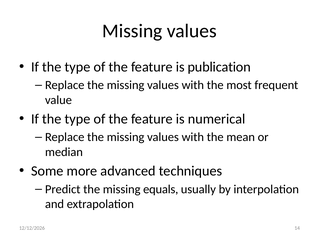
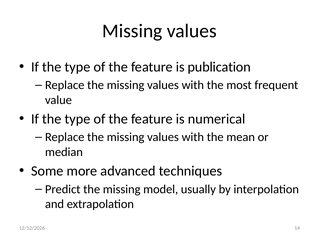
equals: equals -> model
